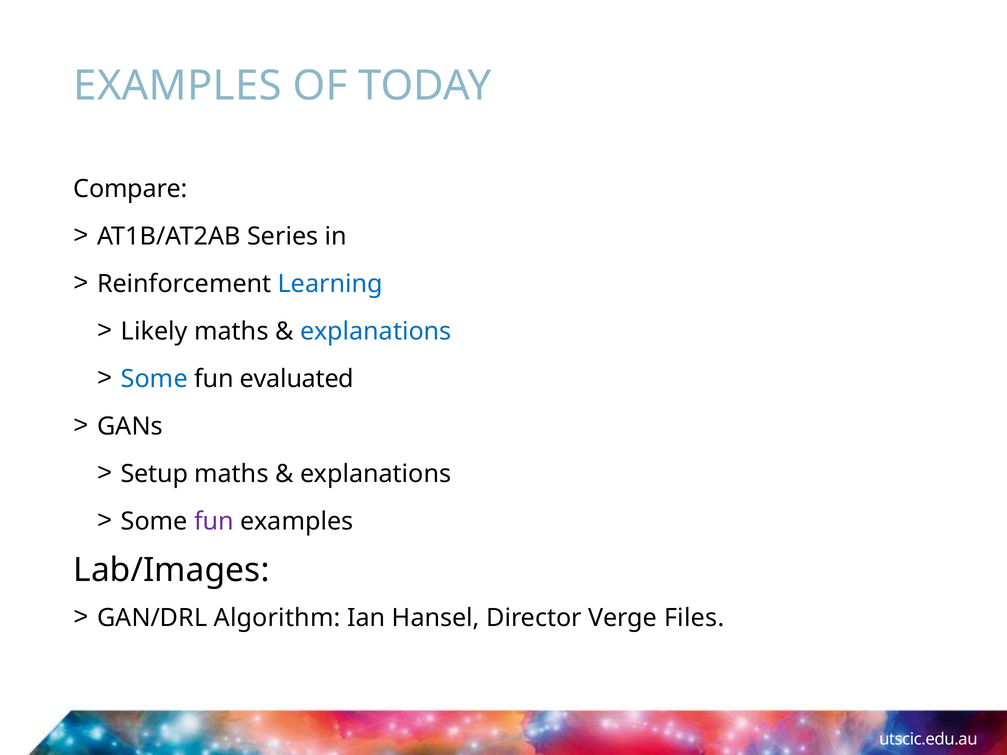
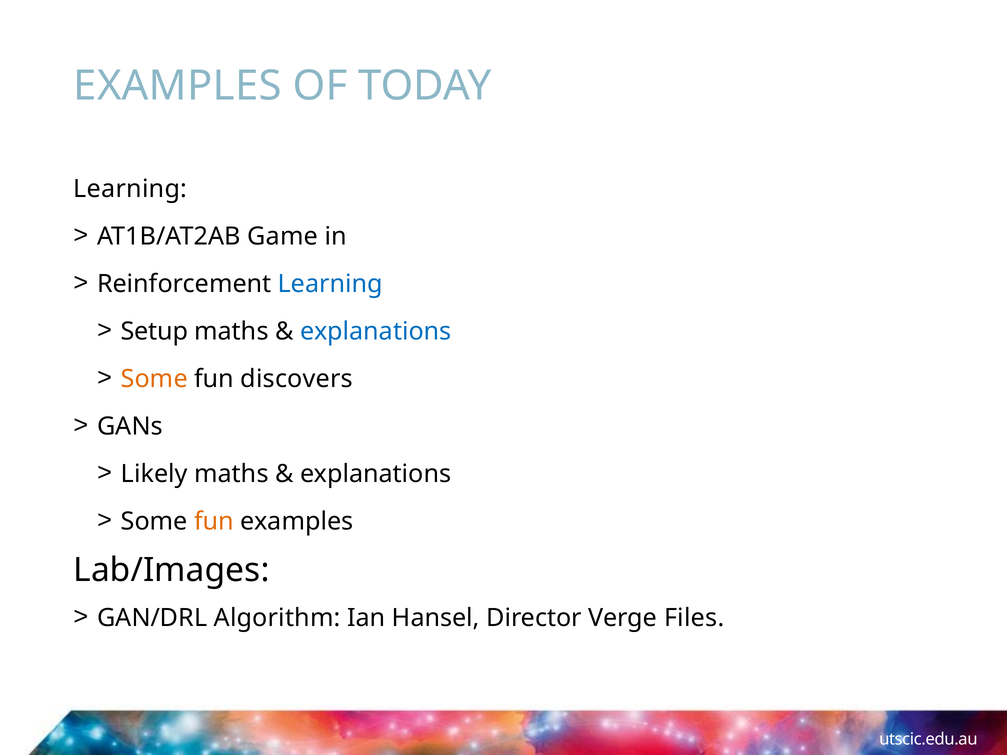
Compare at (130, 189): Compare -> Learning
Series: Series -> Game
Likely: Likely -> Setup
Some at (154, 379) colour: blue -> orange
evaluated: evaluated -> discovers
Setup: Setup -> Likely
fun at (214, 522) colour: purple -> orange
